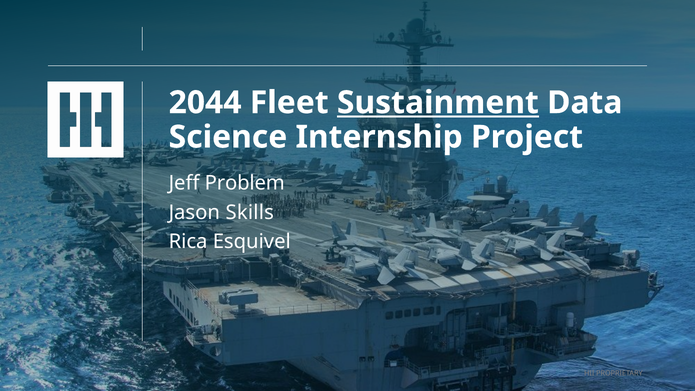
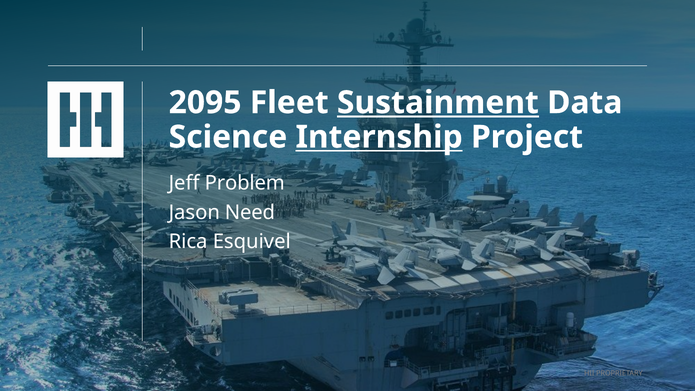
2044: 2044 -> 2095
Internship underline: none -> present
Skills: Skills -> Need
